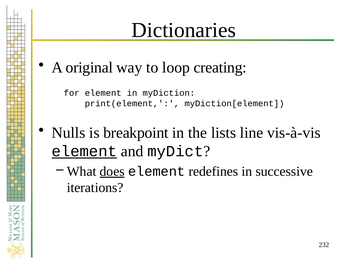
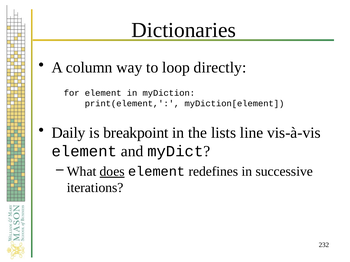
original: original -> column
creating: creating -> directly
Nulls: Nulls -> Daily
element at (84, 152) underline: present -> none
